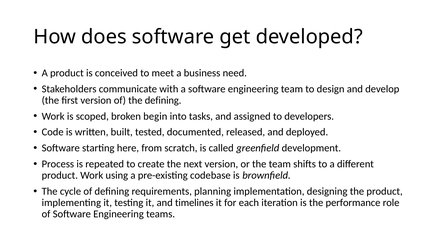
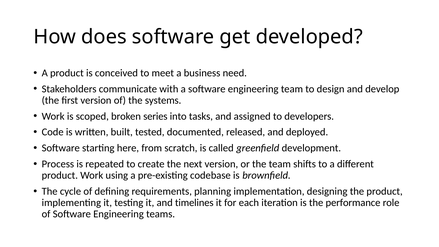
the defining: defining -> systems
begin: begin -> series
